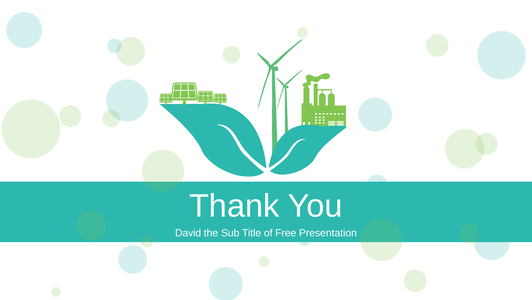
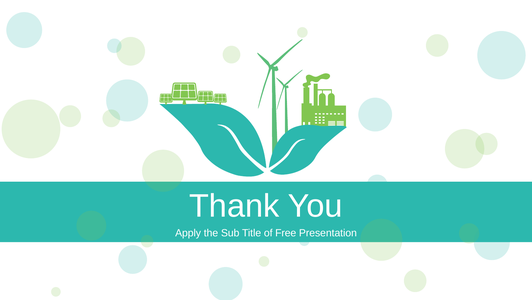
David: David -> Apply
